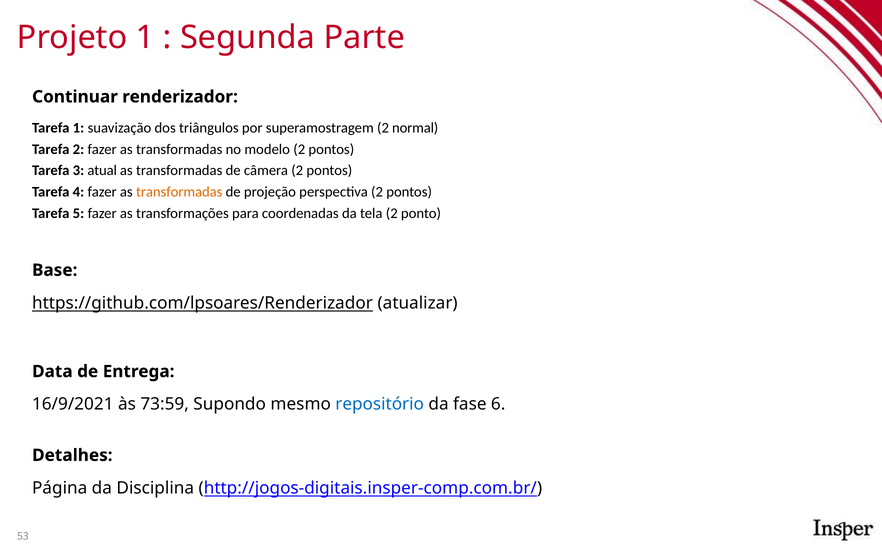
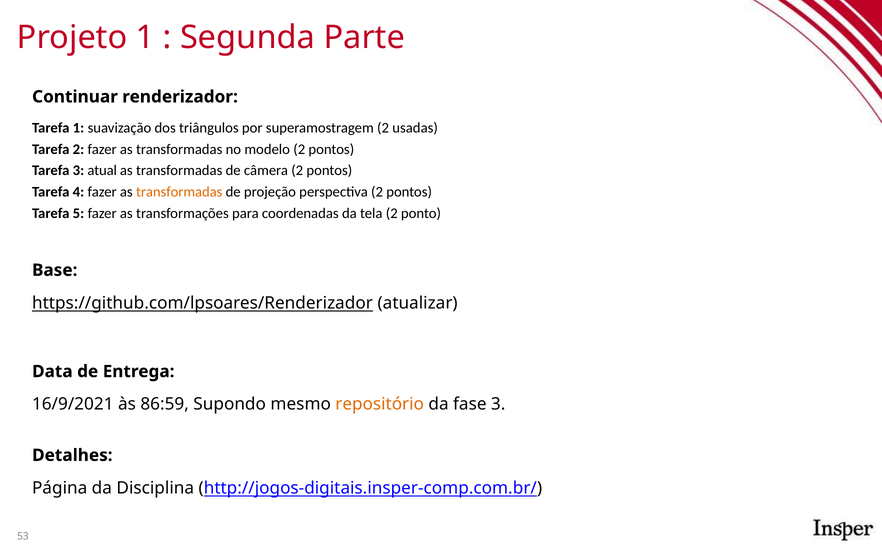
normal: normal -> usadas
73:59: 73:59 -> 86:59
repositório colour: blue -> orange
fase 6: 6 -> 3
